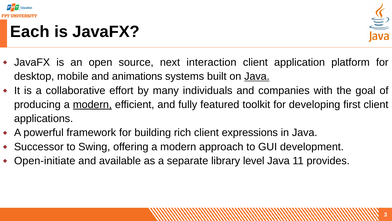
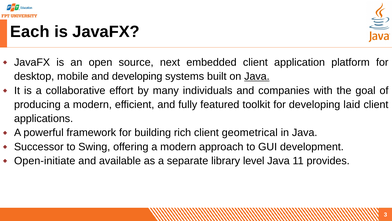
interaction: interaction -> embedded
and animations: animations -> developing
modern at (92, 104) underline: present -> none
first: first -> laid
expressions: expressions -> geometrical
